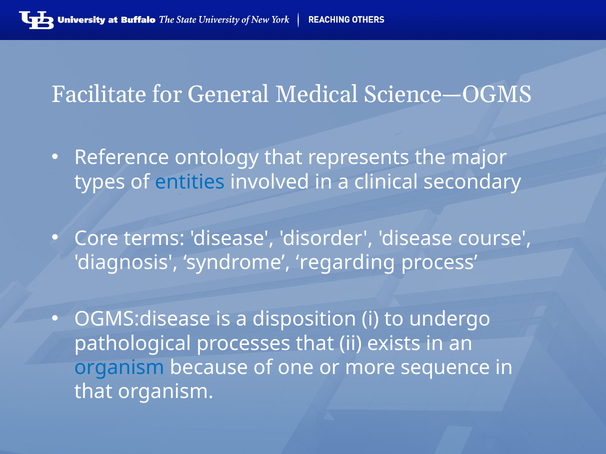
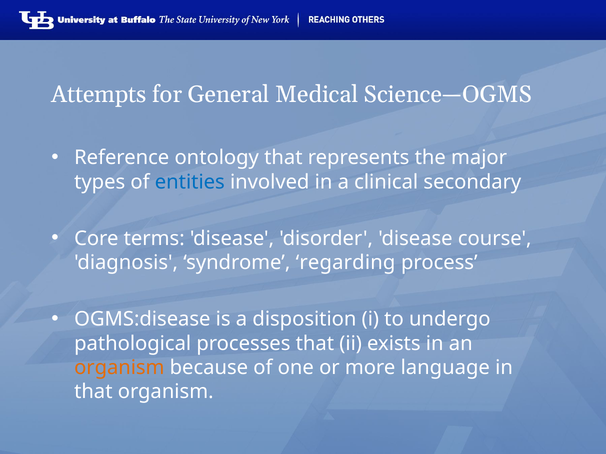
Facilitate: Facilitate -> Attempts
organism at (119, 368) colour: blue -> orange
sequence: sequence -> language
